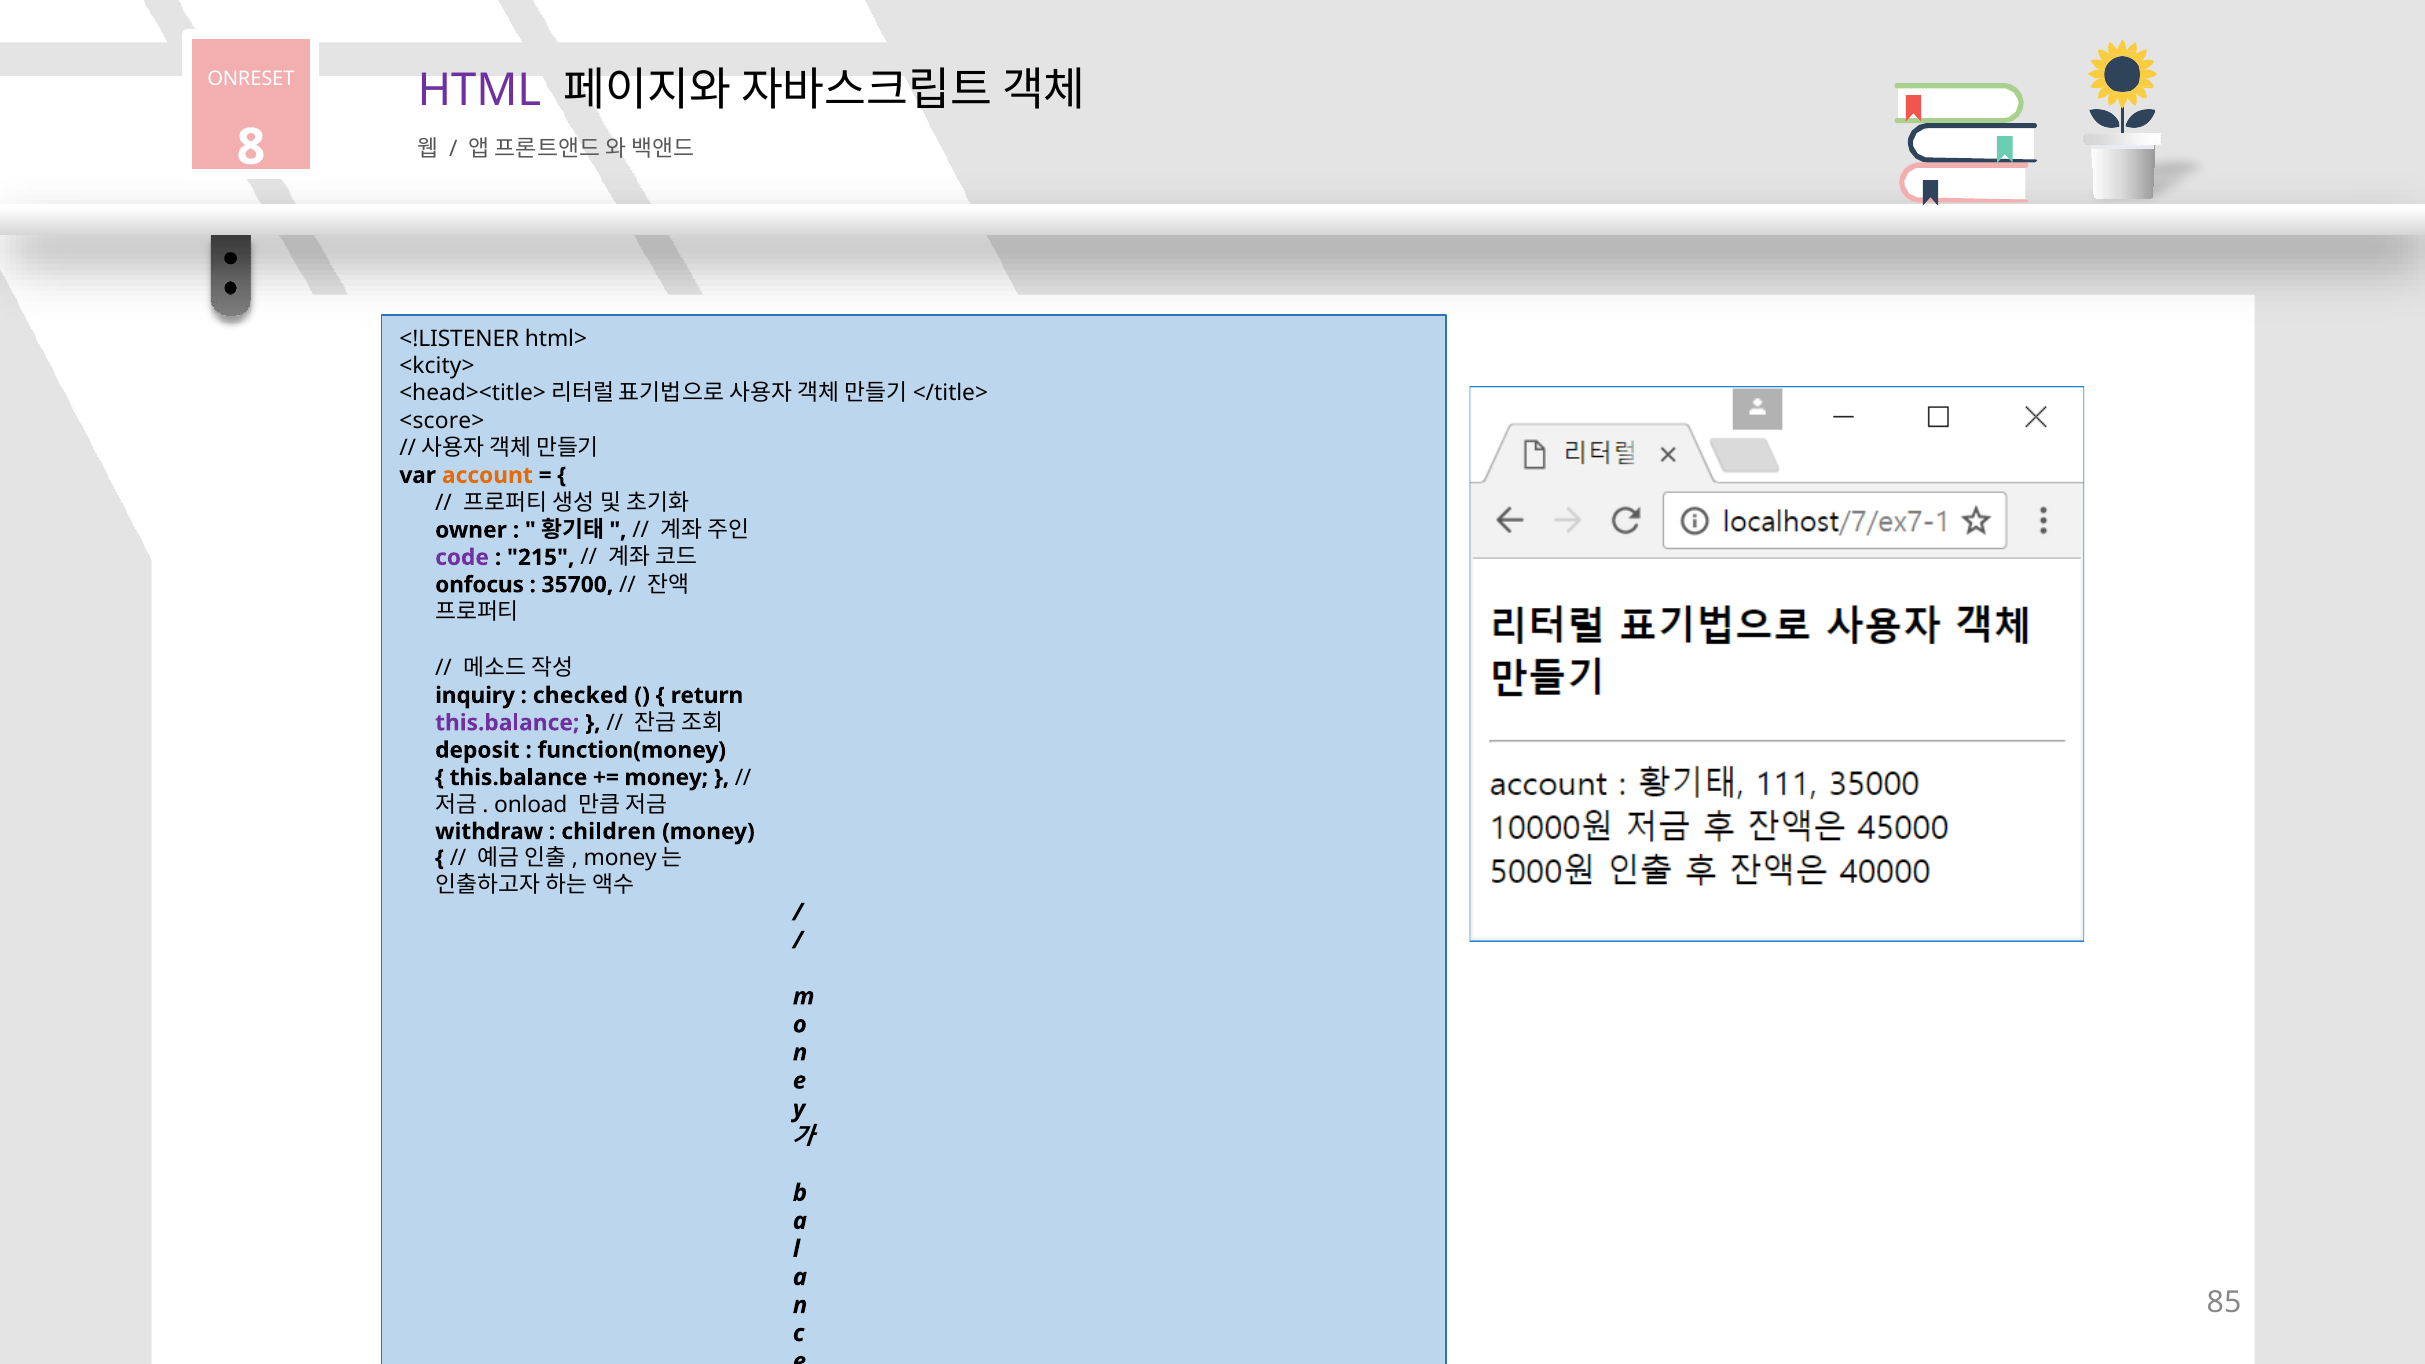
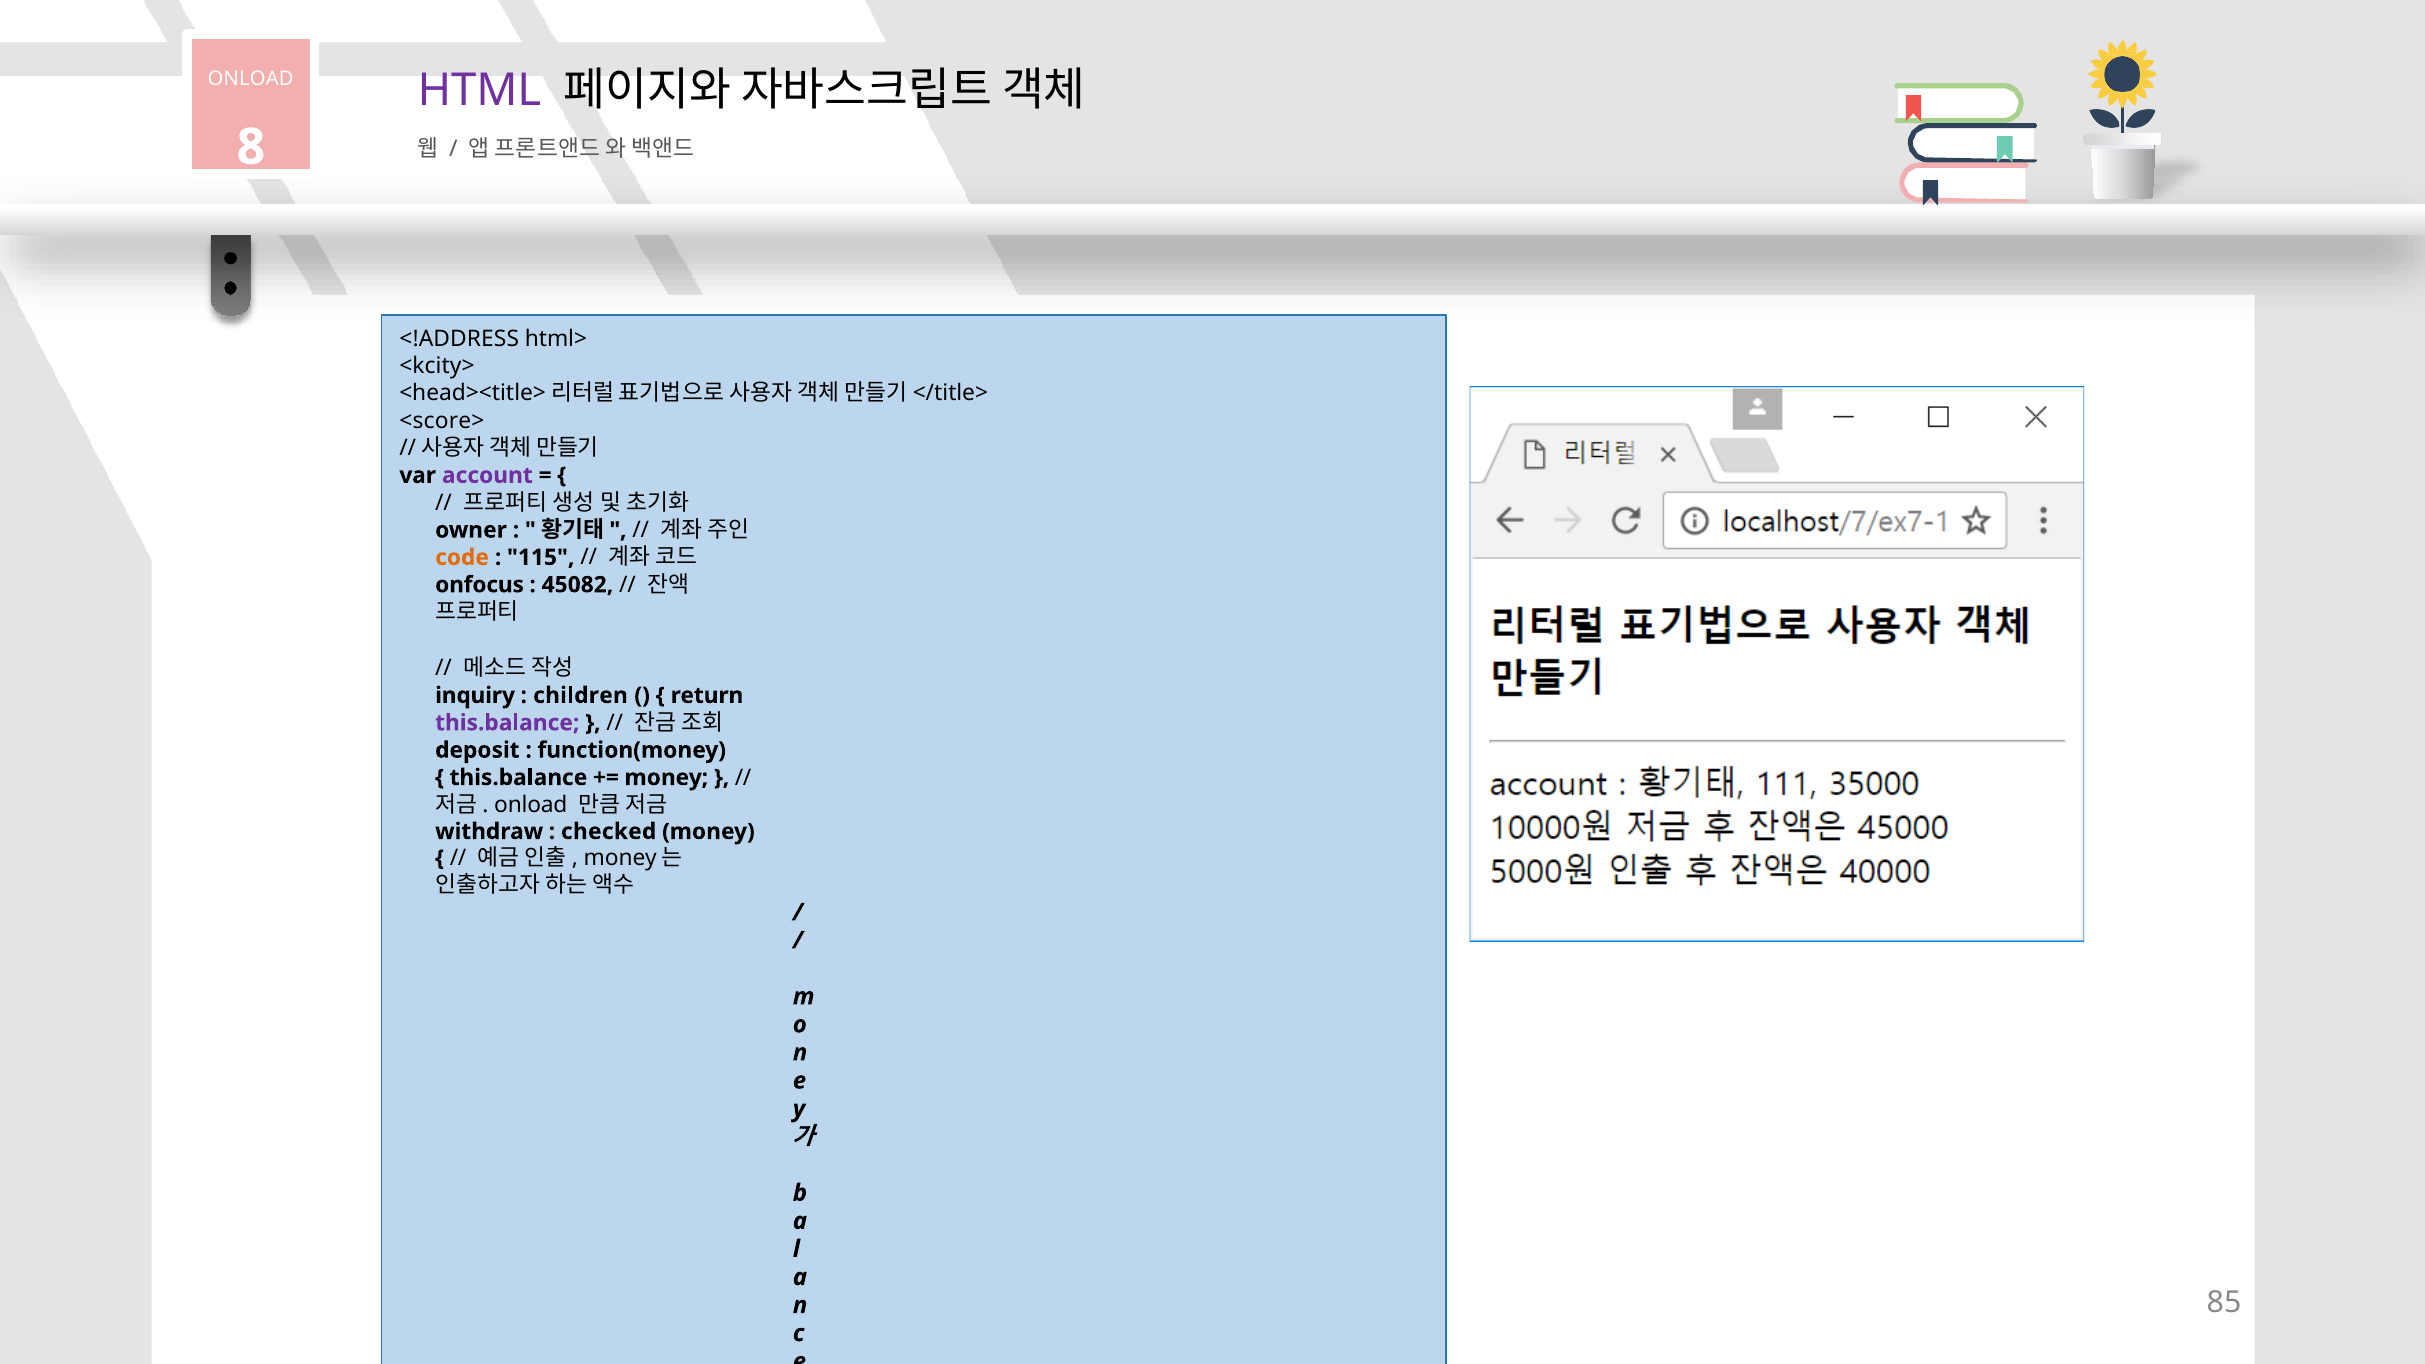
ONRESET at (251, 79): ONRESET -> ONLOAD
<!LISTENER: <!LISTENER -> <!ADDRESS
account colour: orange -> purple
code colour: purple -> orange
215: 215 -> 115
35700: 35700 -> 45082
checked: checked -> children
children: children -> checked
